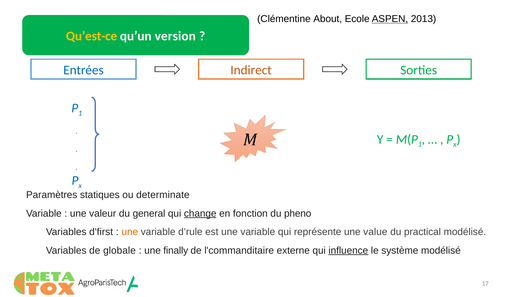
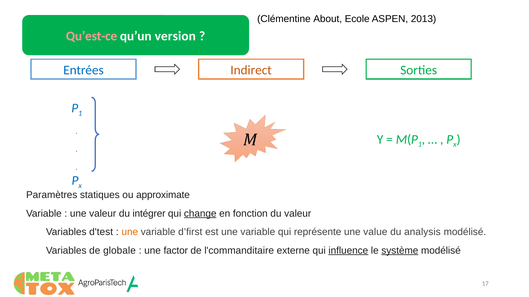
ASPEN underline: present -> none
Qu’est-ce colour: yellow -> pink
determinate: determinate -> approximate
general: general -> intégrer
du pheno: pheno -> valeur
d'first: d'first -> d'test
d’rule: d’rule -> d’first
practical: practical -> analysis
finally: finally -> factor
système underline: none -> present
